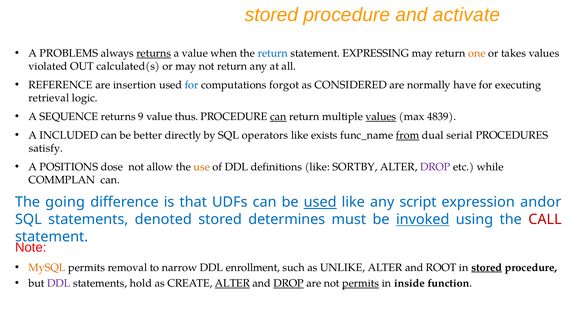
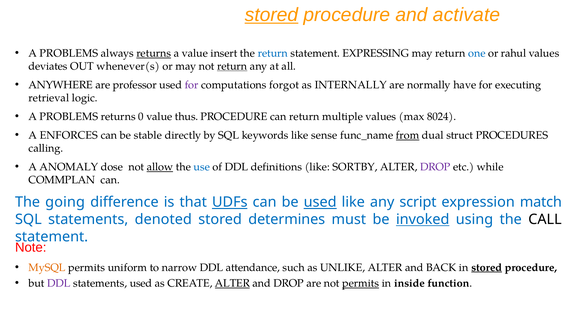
stored at (271, 15) underline: none -> present
when: when -> insert
one colour: orange -> blue
takes: takes -> rahul
violated: violated -> deviates
calculated(s: calculated(s -> whenever(s
return at (232, 66) underline: none -> present
REFERENCE: REFERENCE -> ANYWHERE
insertion: insertion -> professor
for at (192, 85) colour: blue -> purple
CONSIDERED: CONSIDERED -> INTERNALLY
SEQUENCE at (69, 117): SEQUENCE -> PROBLEMS
9: 9 -> 0
can at (278, 117) underline: present -> none
values at (381, 117) underline: present -> none
4839: 4839 -> 8024
INCLUDED: INCLUDED -> ENFORCES
better: better -> stable
operators: operators -> keywords
exists: exists -> sense
serial: serial -> struct
satisfy: satisfy -> calling
POSITIONS: POSITIONS -> ANOMALY
allow underline: none -> present
use colour: orange -> blue
UDFs underline: none -> present
andor: andor -> match
CALL colour: red -> black
removal: removal -> uniform
enrollment: enrollment -> attendance
ROOT: ROOT -> BACK
statements hold: hold -> used
DROP at (289, 284) underline: present -> none
